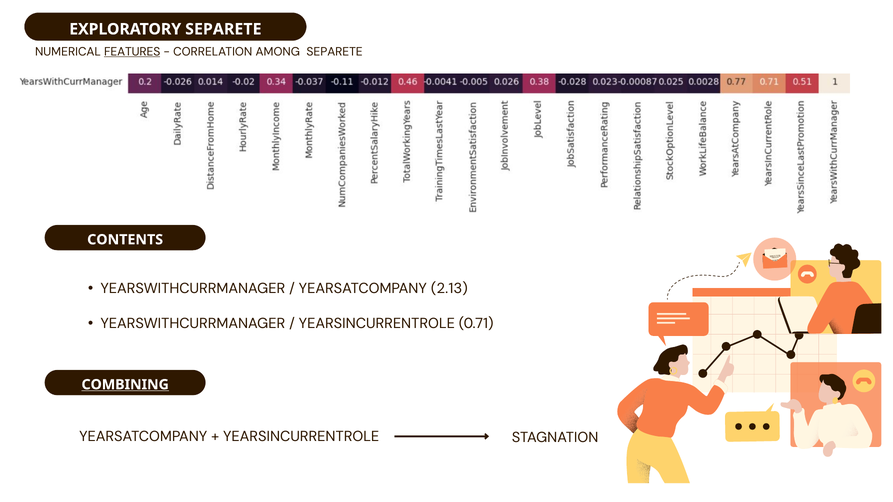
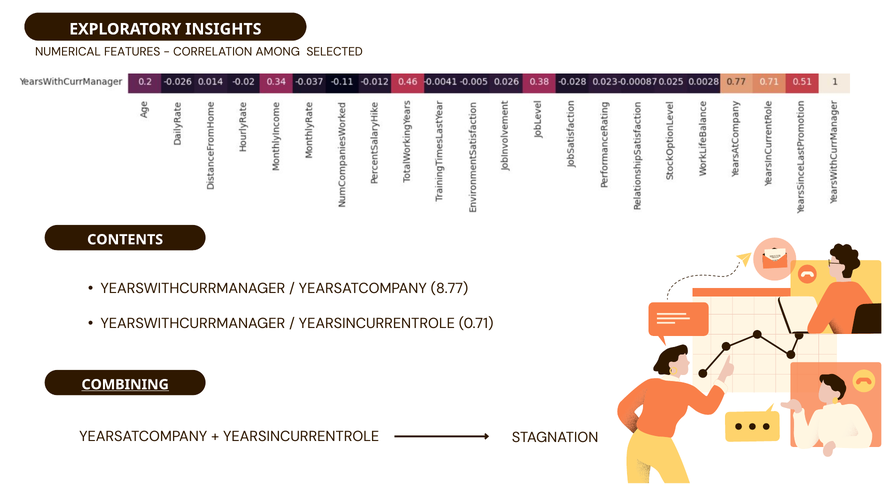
EXPLORATORY SEPARETE: SEPARETE -> INSIGHTS
FEATURES underline: present -> none
AMONG SEPARETE: SEPARETE -> SELECTED
2.13: 2.13 -> 8.77
